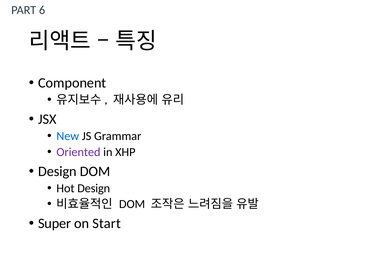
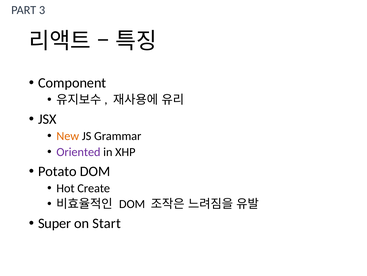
6: 6 -> 3
New colour: blue -> orange
Design at (57, 171): Design -> Potato
Hot Design: Design -> Create
